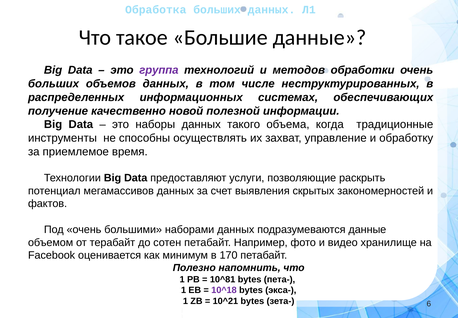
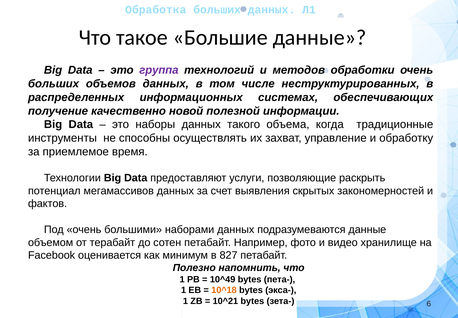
170: 170 -> 827
10^81: 10^81 -> 10^49
10^18 colour: purple -> orange
